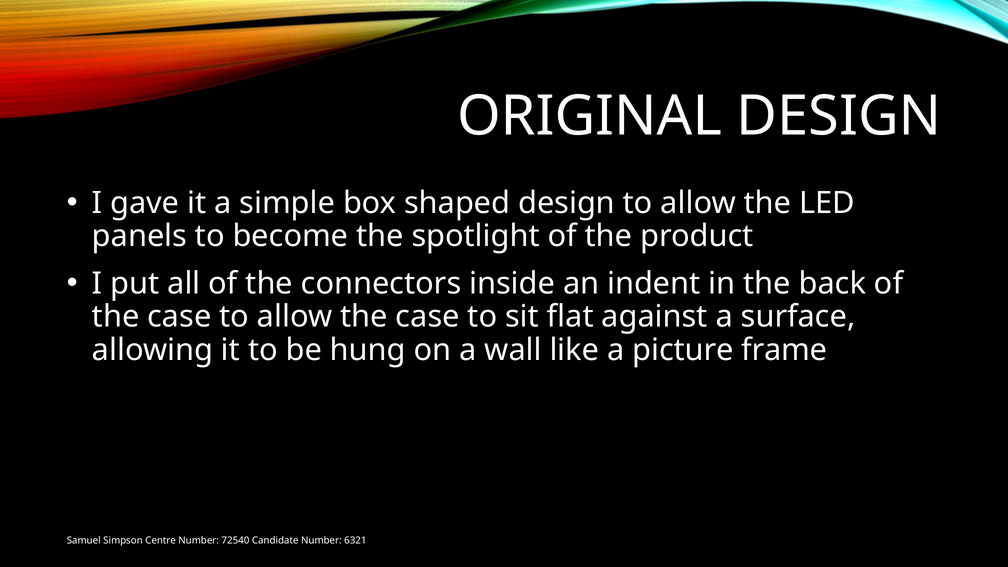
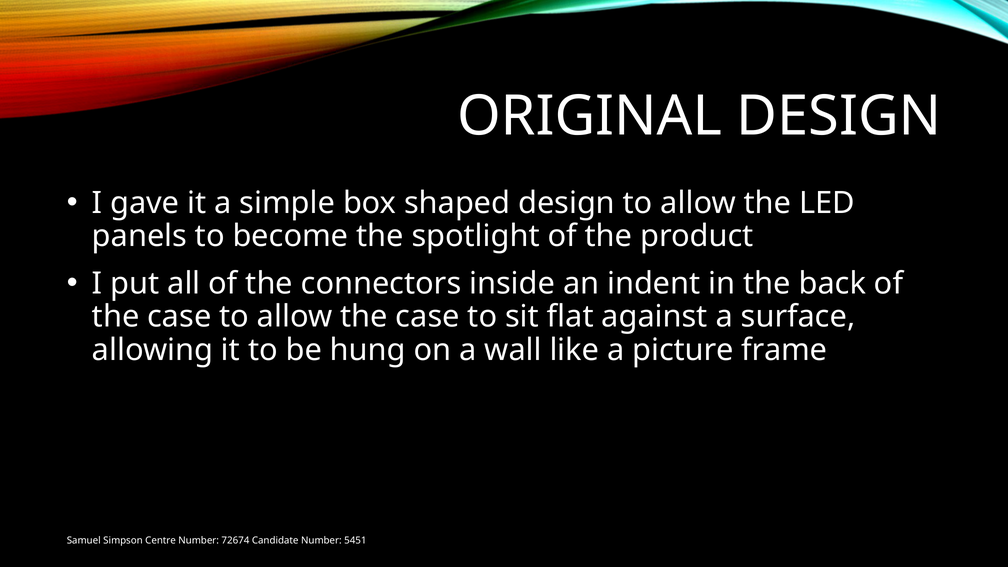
72540: 72540 -> 72674
6321: 6321 -> 5451
